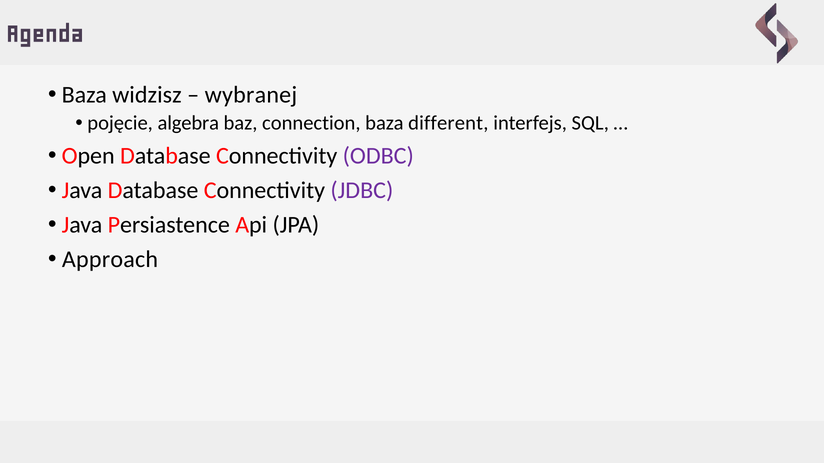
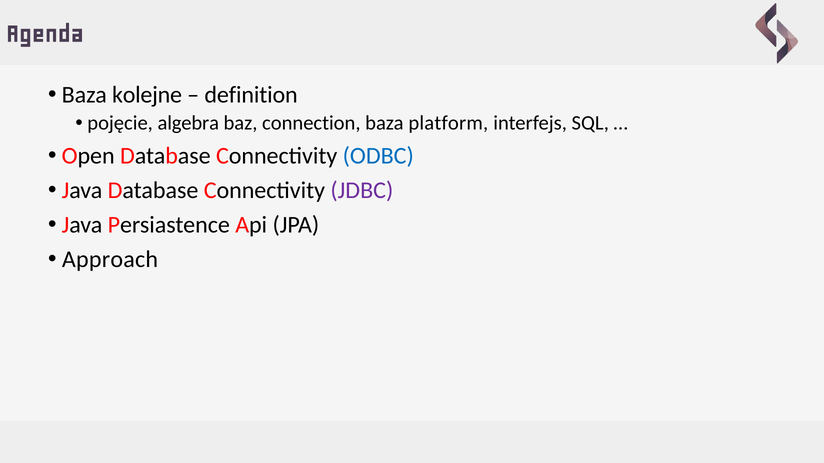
widzisz: widzisz -> kolejne
wybranej: wybranej -> definition
different: different -> platform
ODBC colour: purple -> blue
